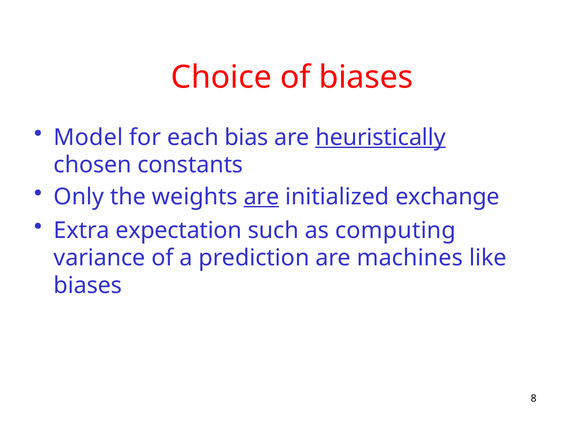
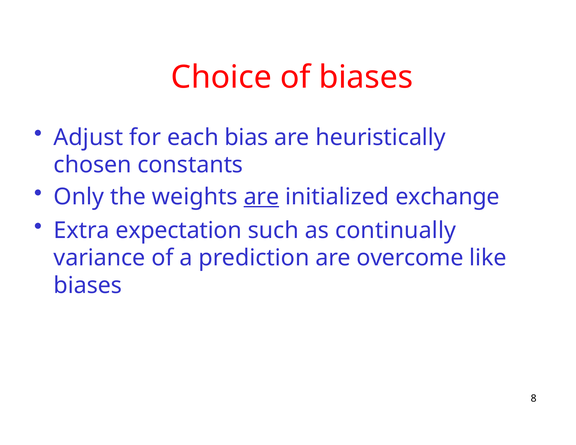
Model: Model -> Adjust
heuristically underline: present -> none
computing: computing -> continually
machines: machines -> overcome
